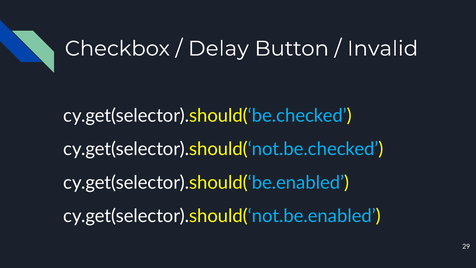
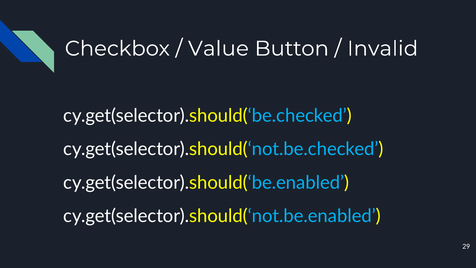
Delay: Delay -> Value
